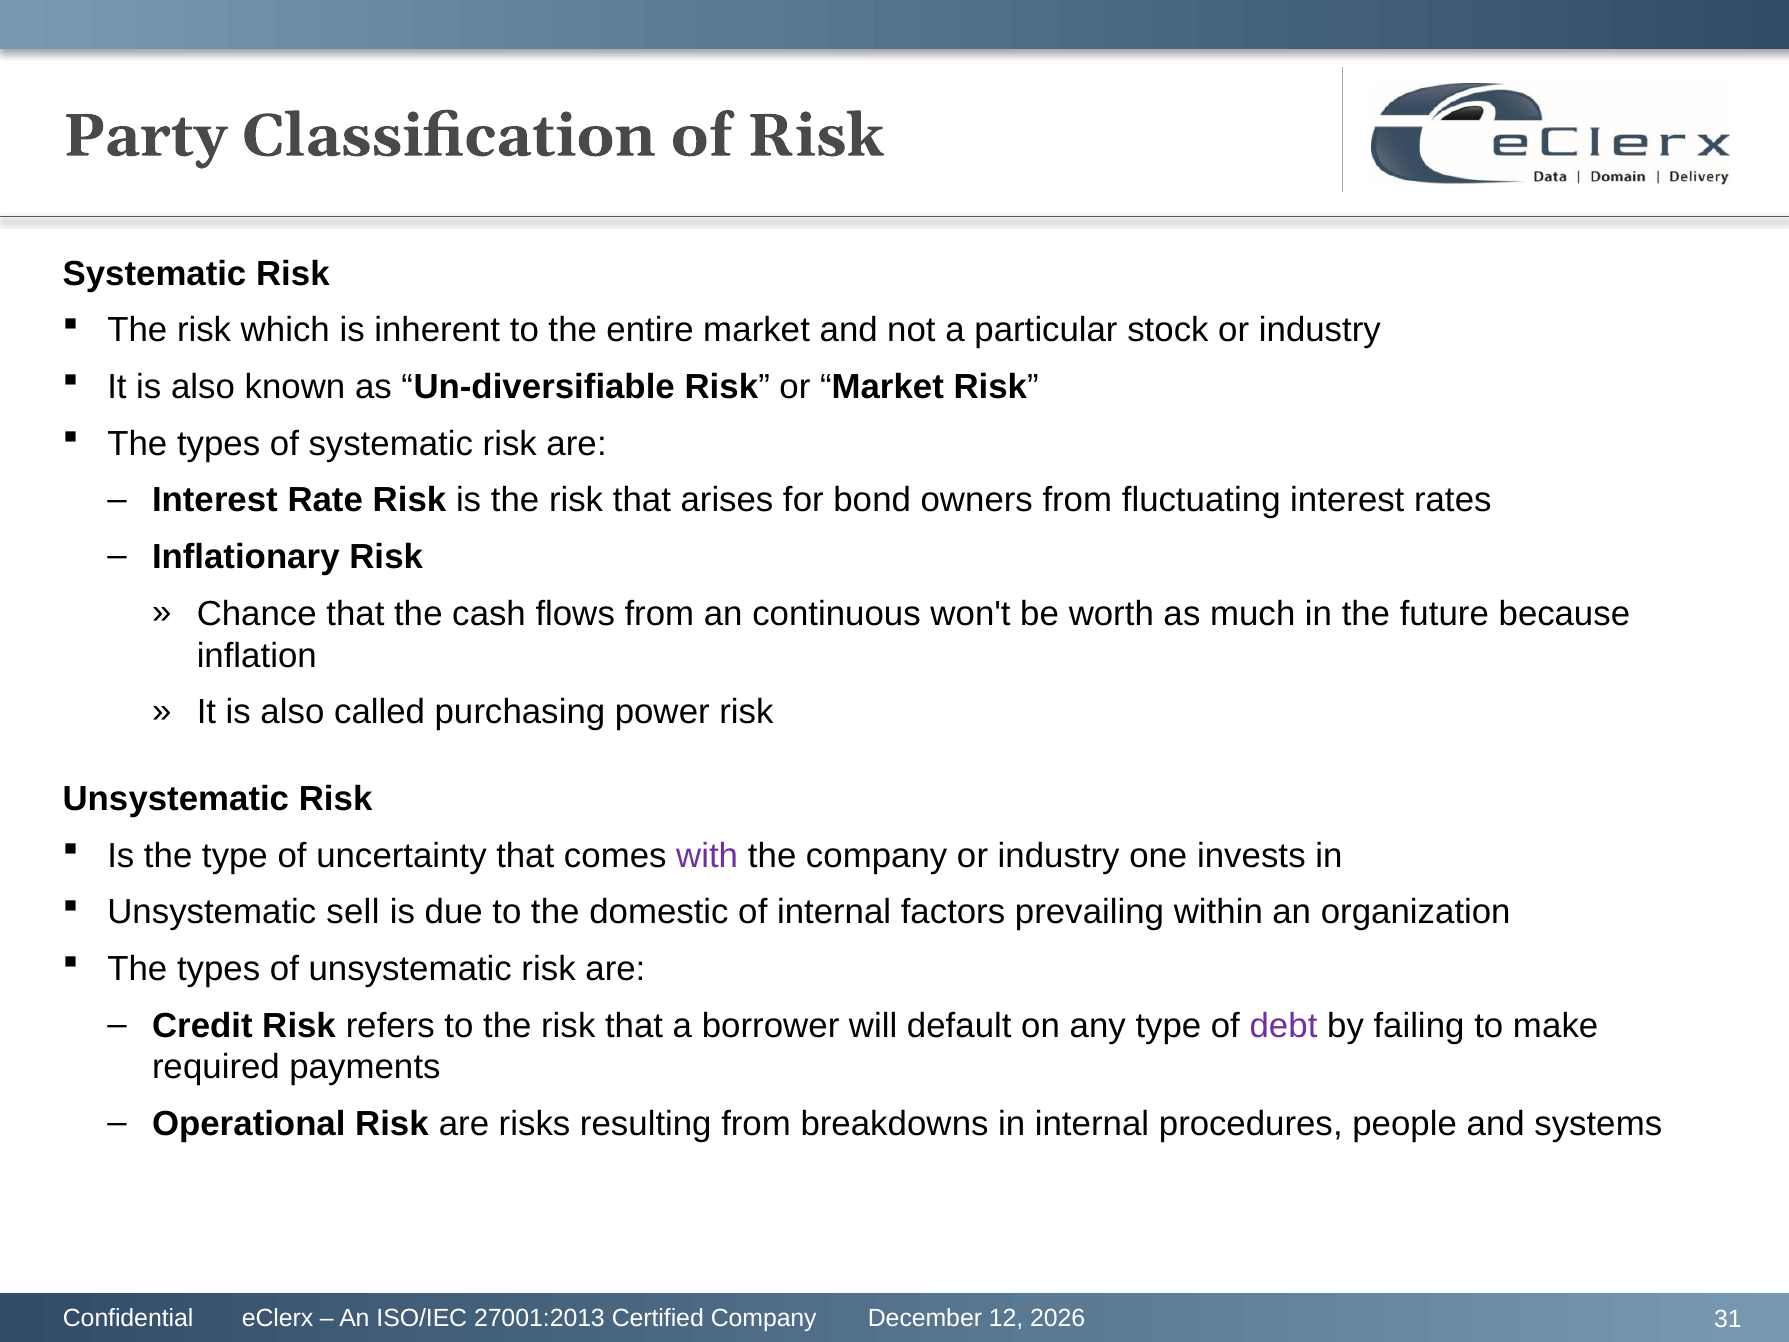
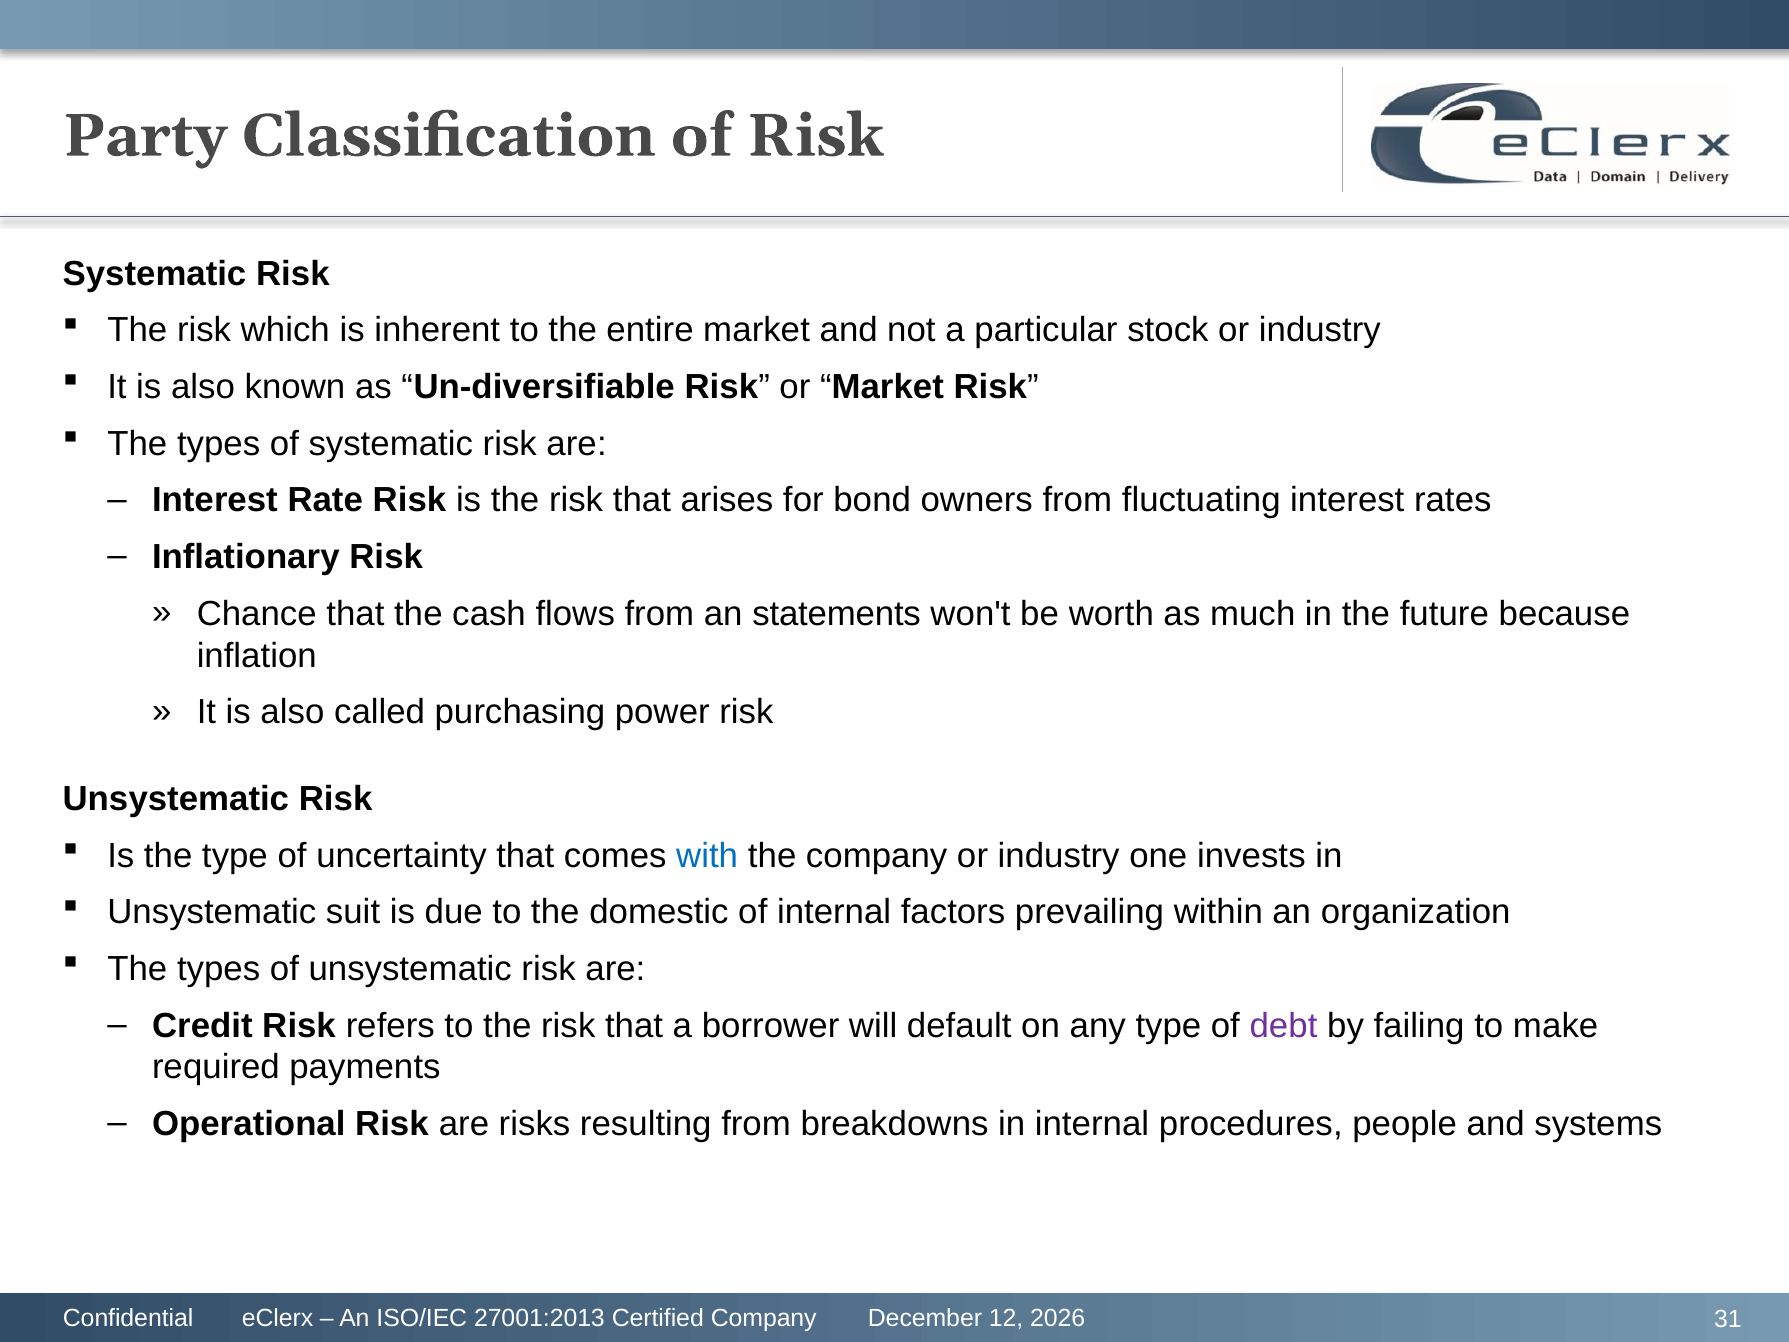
continuous: continuous -> statements
with colour: purple -> blue
sell: sell -> suit
